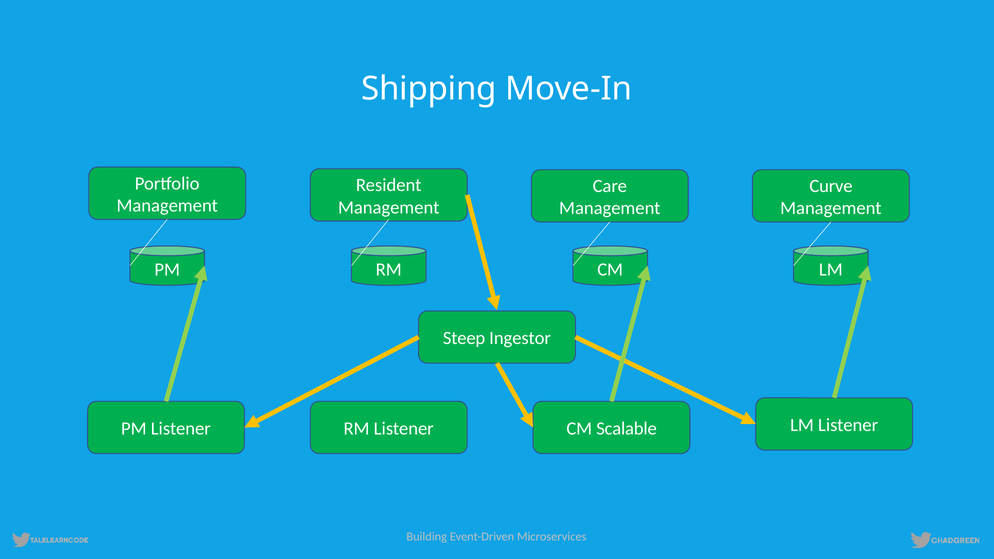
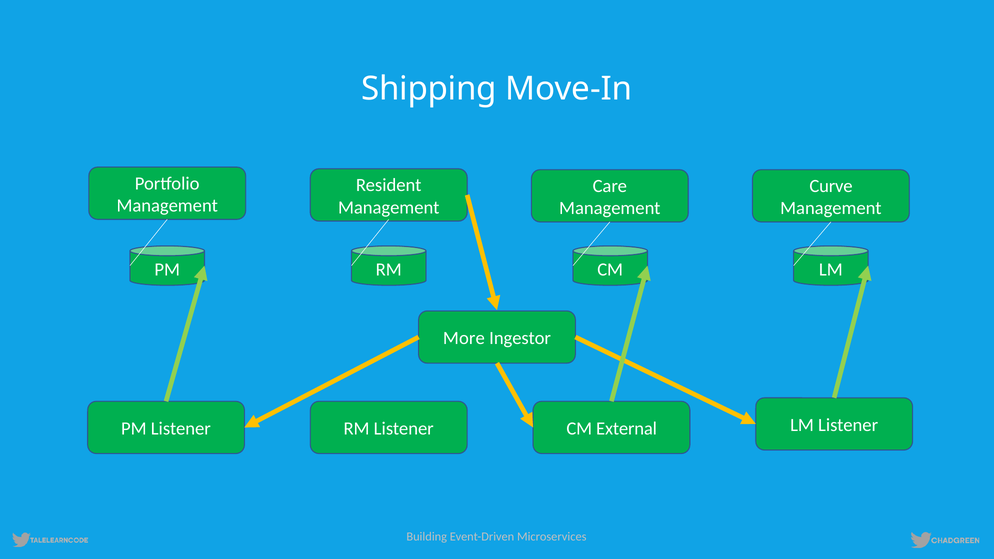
Steep: Steep -> More
Scalable: Scalable -> External
